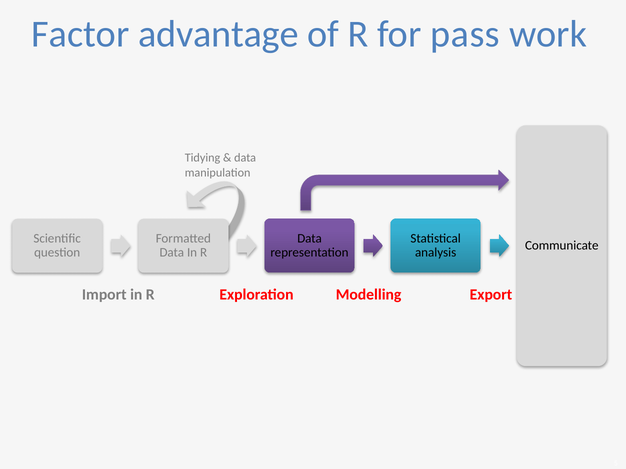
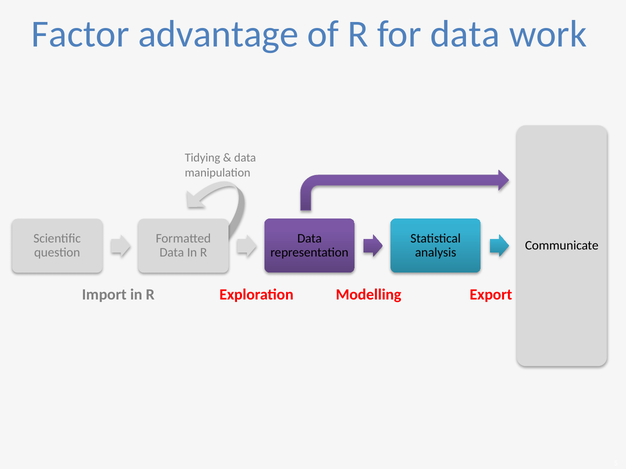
for pass: pass -> data
